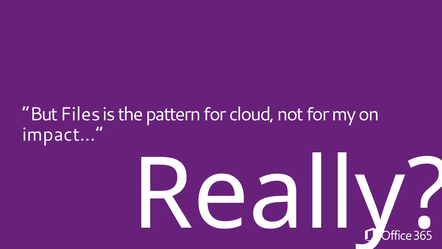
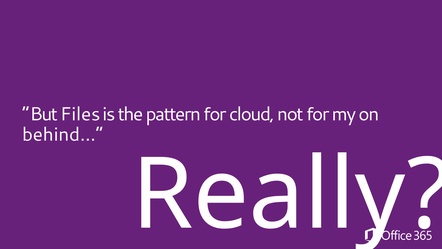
impact…: impact… -> behind…
